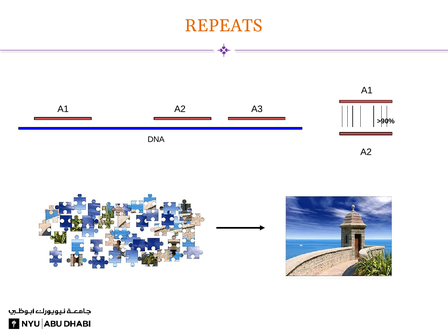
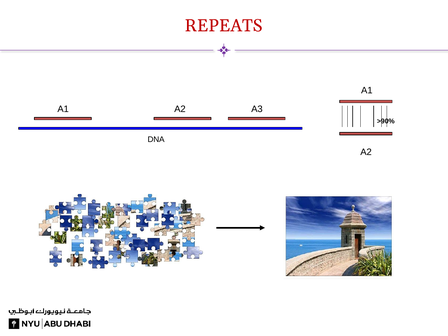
REPEATS colour: orange -> red
